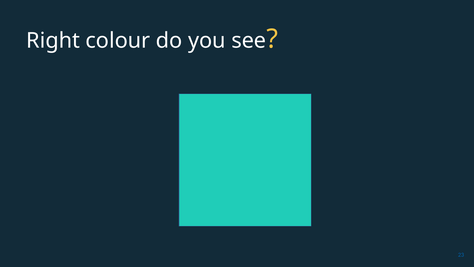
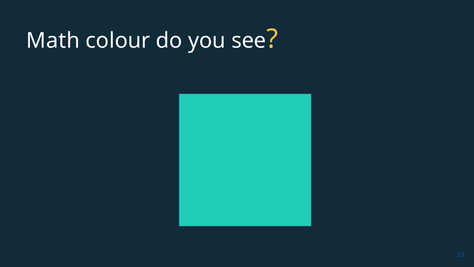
Right: Right -> Math
